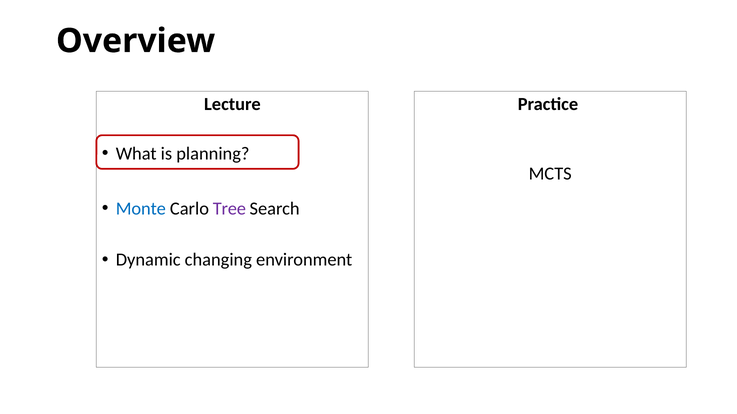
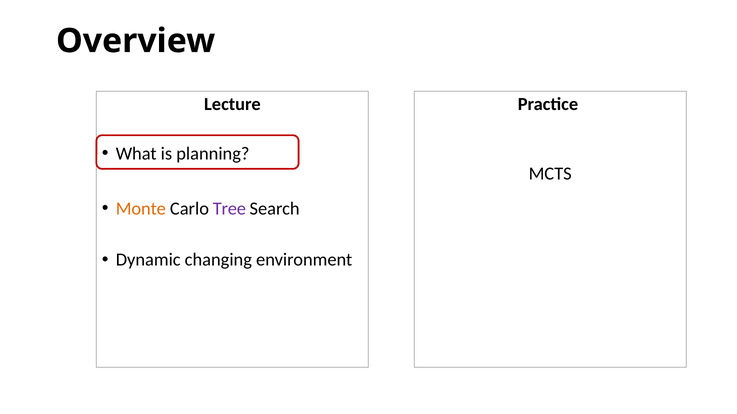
Monte colour: blue -> orange
